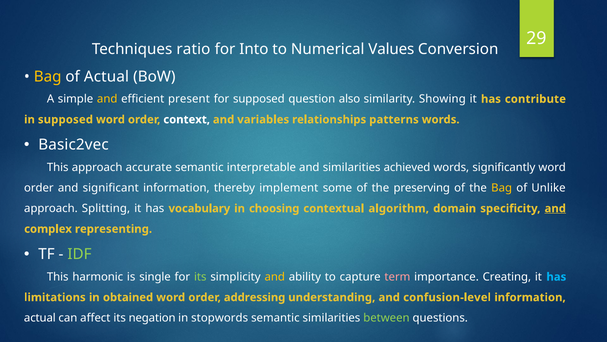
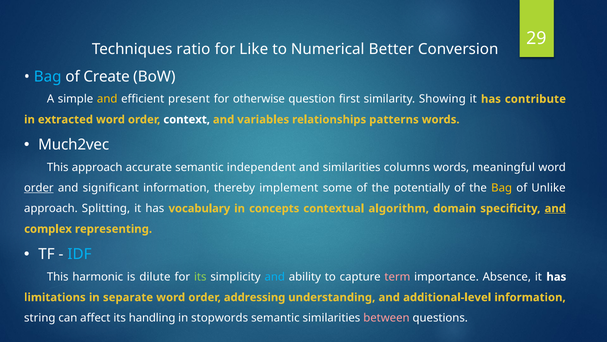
Into: Into -> Like
Values: Values -> Better
Bag at (48, 76) colour: yellow -> light blue
of Actual: Actual -> Create
for supposed: supposed -> otherwise
also: also -> first
in supposed: supposed -> extracted
Basic2vec: Basic2vec -> Much2vec
interpretable: interpretable -> independent
achieved: achieved -> columns
significantly: significantly -> meaningful
order at (39, 188) underline: none -> present
preserving: preserving -> potentially
choosing: choosing -> concepts
IDF colour: light green -> light blue
single: single -> dilute
and at (275, 276) colour: yellow -> light blue
Creating: Creating -> Absence
has at (556, 276) colour: light blue -> white
obtained: obtained -> separate
confusion-level: confusion-level -> additional-level
actual at (40, 317): actual -> string
negation: negation -> handling
between colour: light green -> pink
